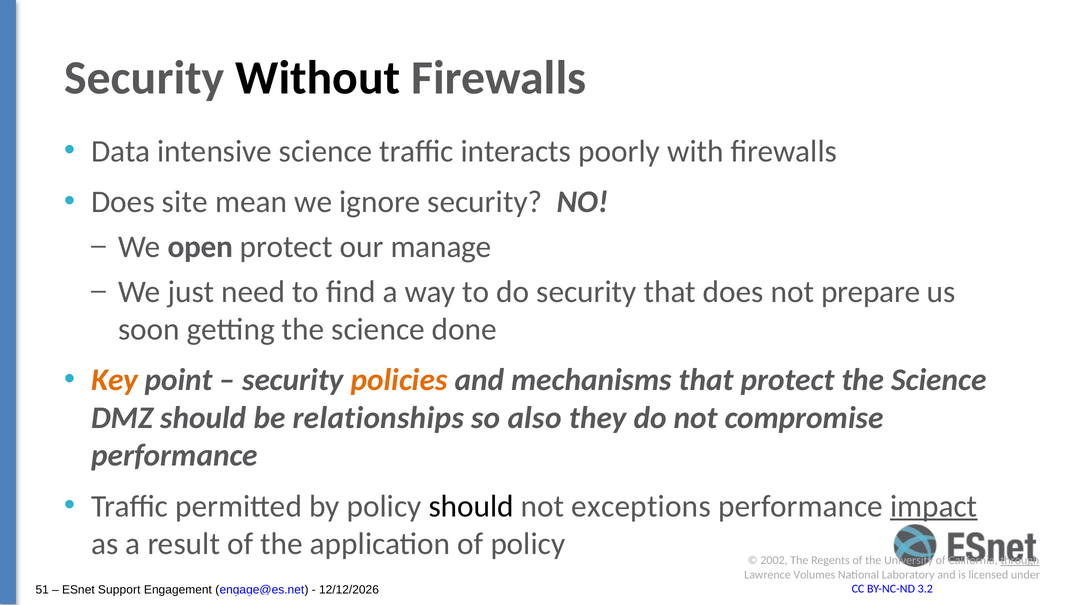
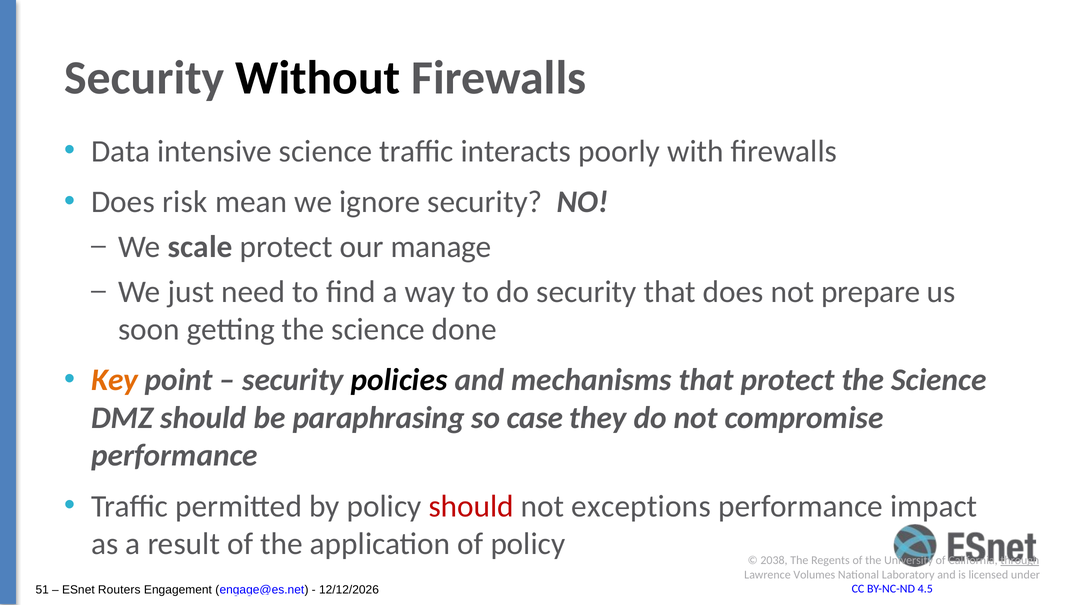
site: site -> risk
open: open -> scale
policies colour: orange -> black
relationships: relationships -> paraphrasing
also: also -> case
should at (471, 506) colour: black -> red
impact underline: present -> none
2002: 2002 -> 2038
3.2: 3.2 -> 4.5
Support: Support -> Routers
